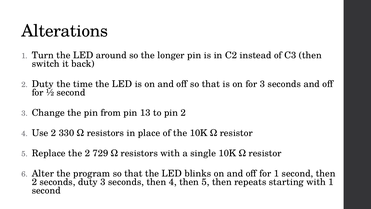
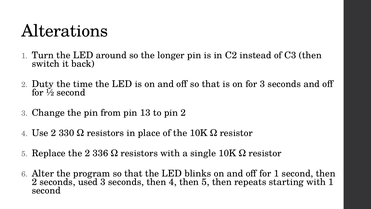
729: 729 -> 336
seconds duty: duty -> used
